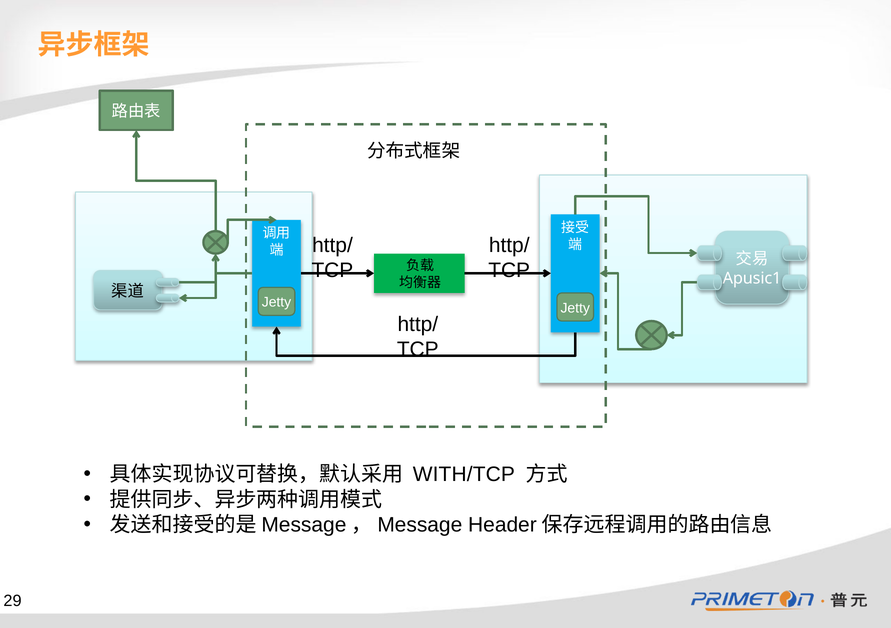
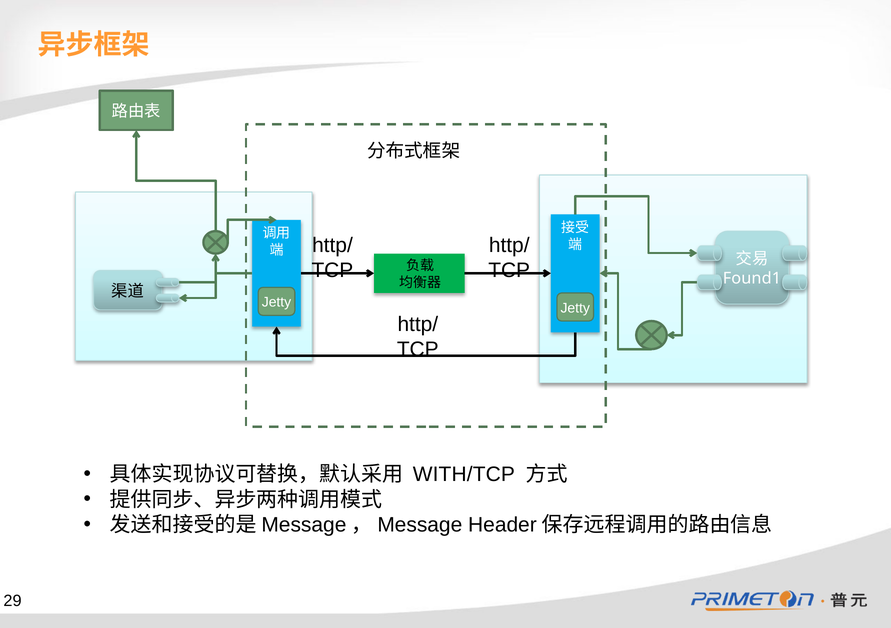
Apusic1: Apusic1 -> Found1
